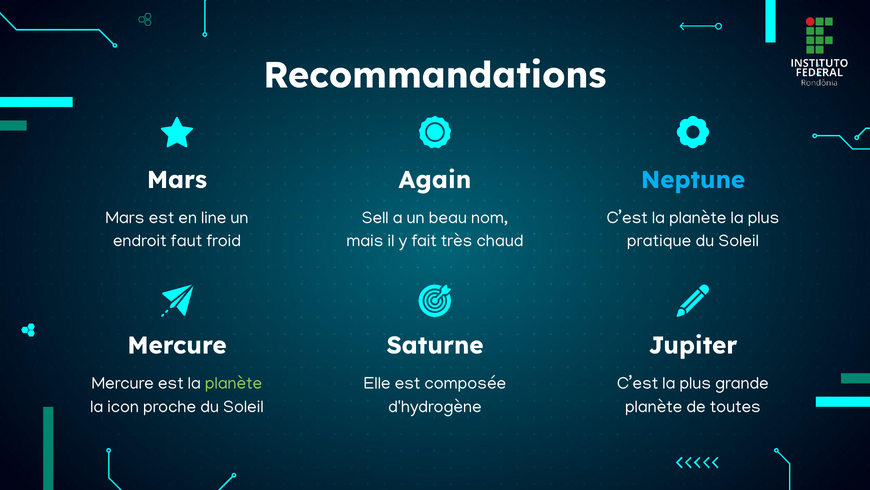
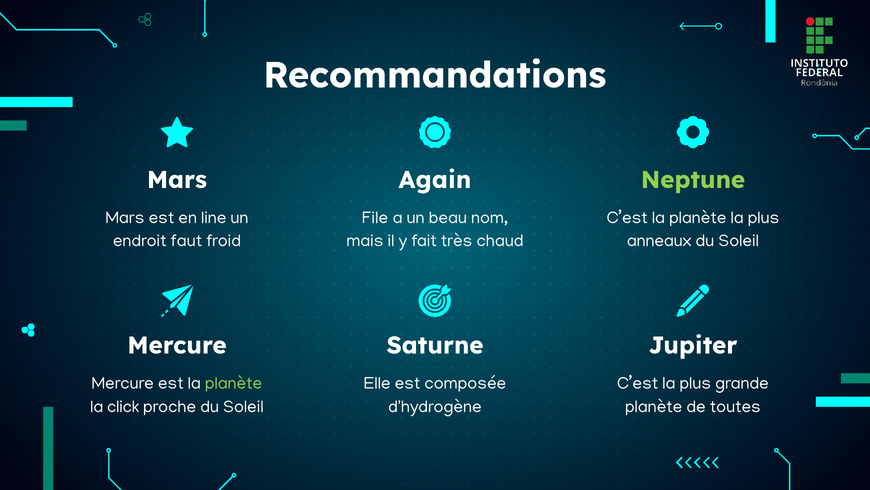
Neptune colour: light blue -> light green
Sell: Sell -> File
pratique: pratique -> anneaux
icon: icon -> click
